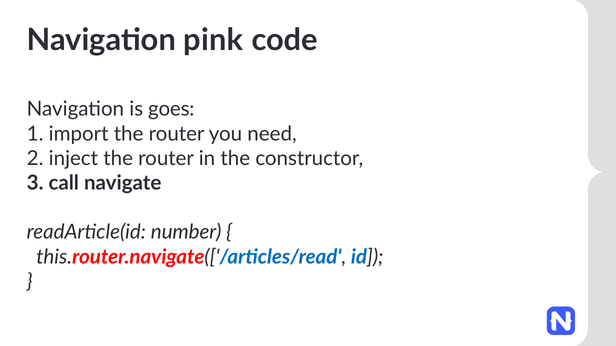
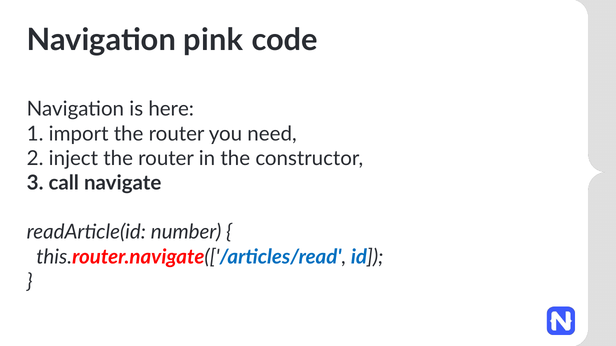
goes: goes -> here
